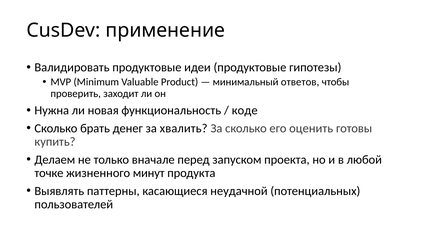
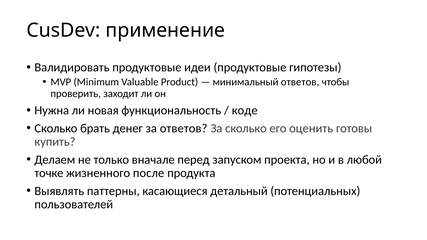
за хвалить: хвалить -> ответов
минут: минут -> после
неудачной: неудачной -> детальный
